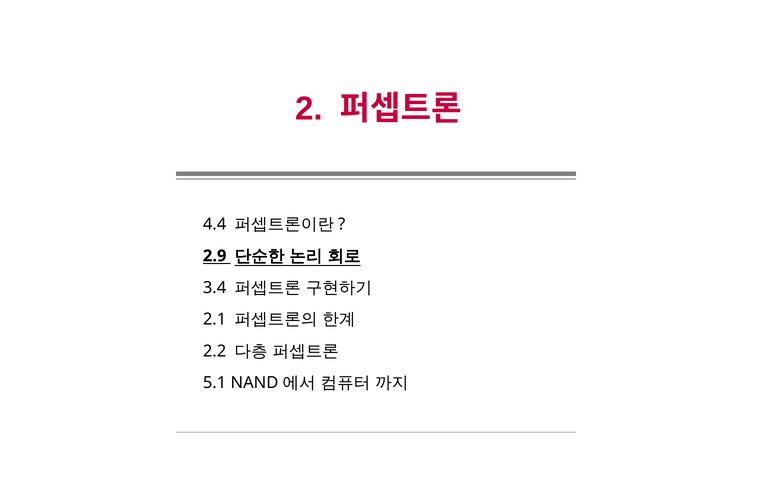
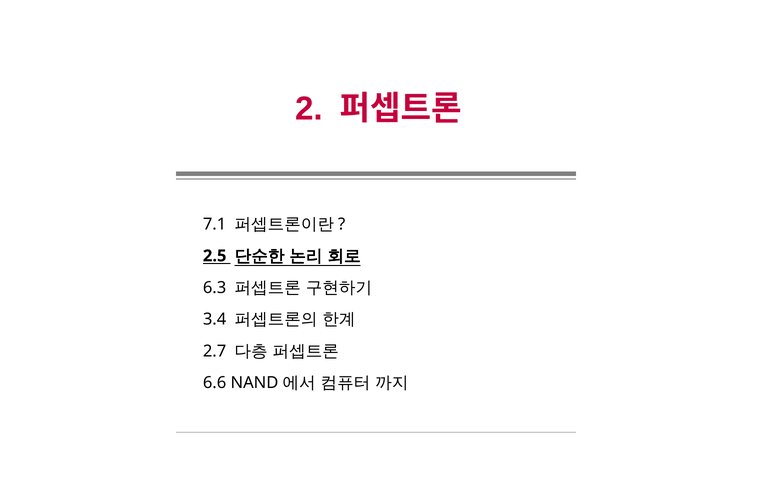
4.4: 4.4 -> 7.1
2.9: 2.9 -> 2.5
3.4: 3.4 -> 6.3
2.1: 2.1 -> 3.4
2.2: 2.2 -> 2.7
5.1: 5.1 -> 6.6
